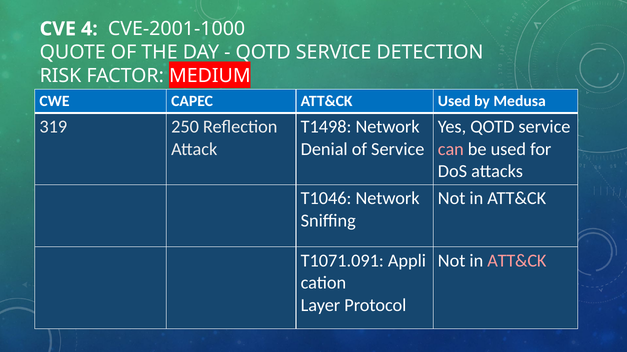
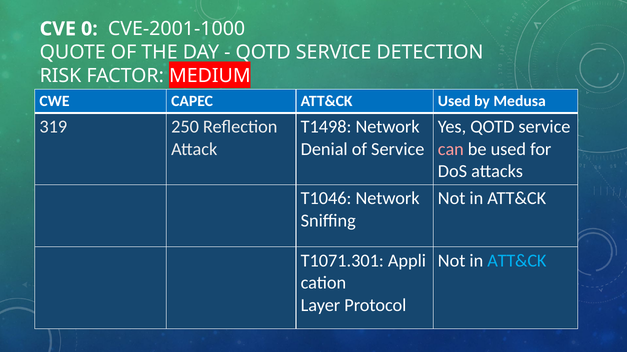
4: 4 -> 0
T1071.091: T1071.091 -> T1071.301
ATT&CK at (517, 261) colour: pink -> light blue
